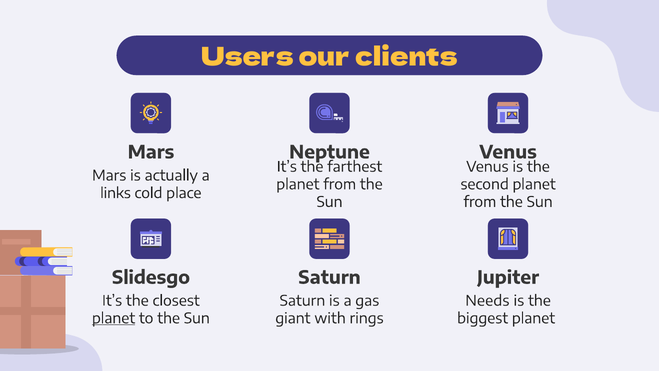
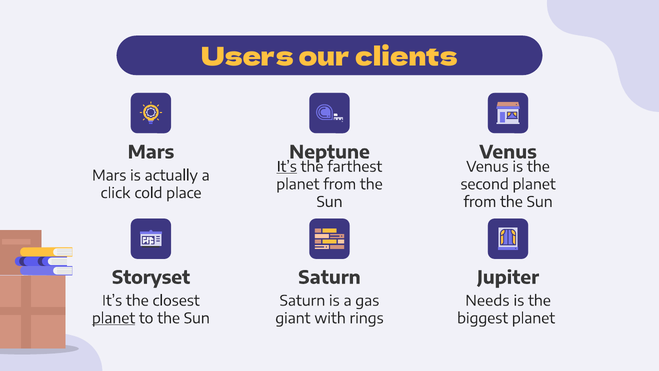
It’s at (287, 167) underline: none -> present
links: links -> click
Slidesgo: Slidesgo -> Storyset
